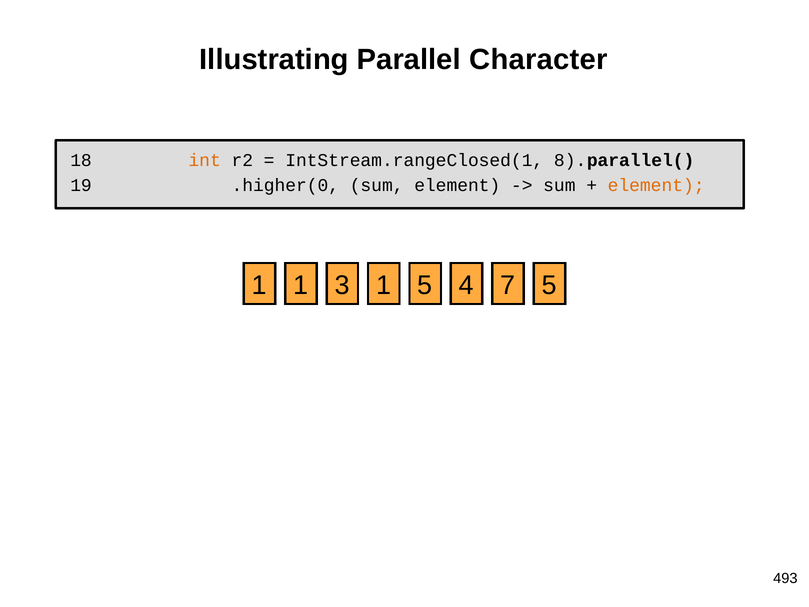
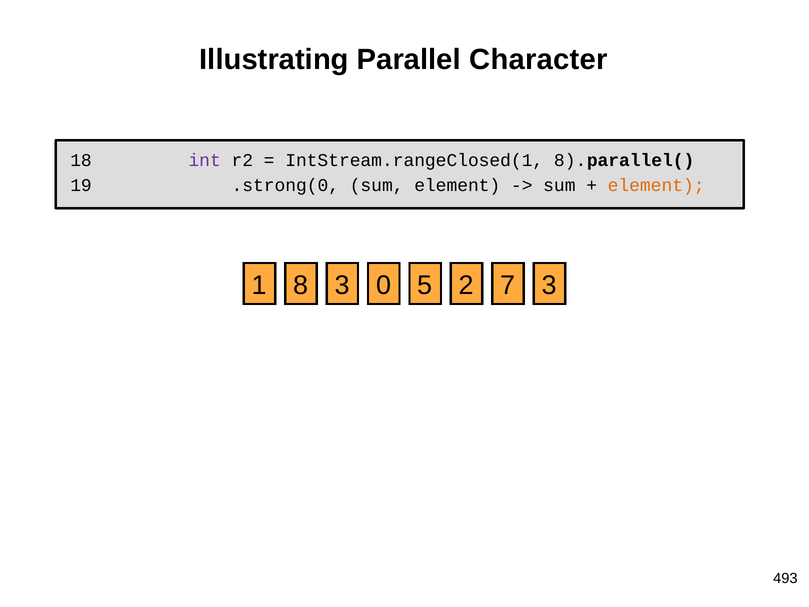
int colour: orange -> purple
.higher(0: .higher(0 -> .strong(0
1 1: 1 -> 8
3 1: 1 -> 0
4: 4 -> 2
7 5: 5 -> 3
